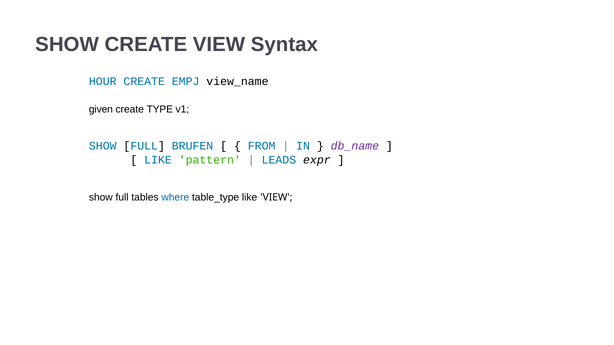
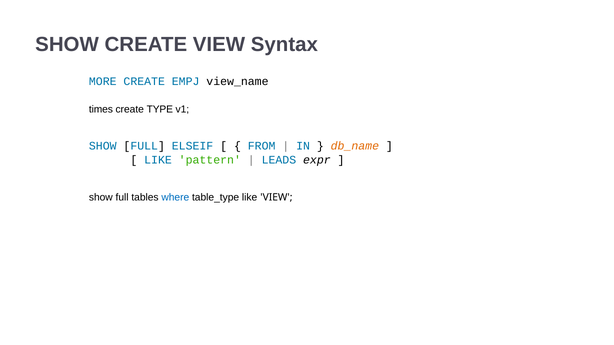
HOUR: HOUR -> MORE
given: given -> times
BRUFEN: BRUFEN -> ELSEIF
db_name colour: purple -> orange
